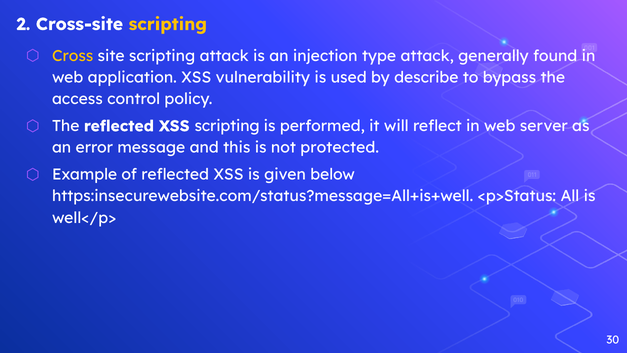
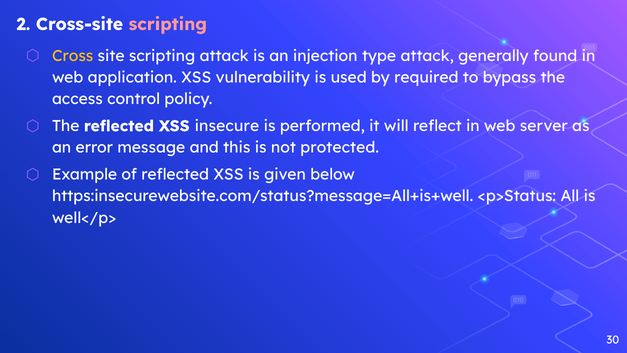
scripting at (168, 24) colour: yellow -> pink
describe: describe -> required
XSS scripting: scripting -> insecure
